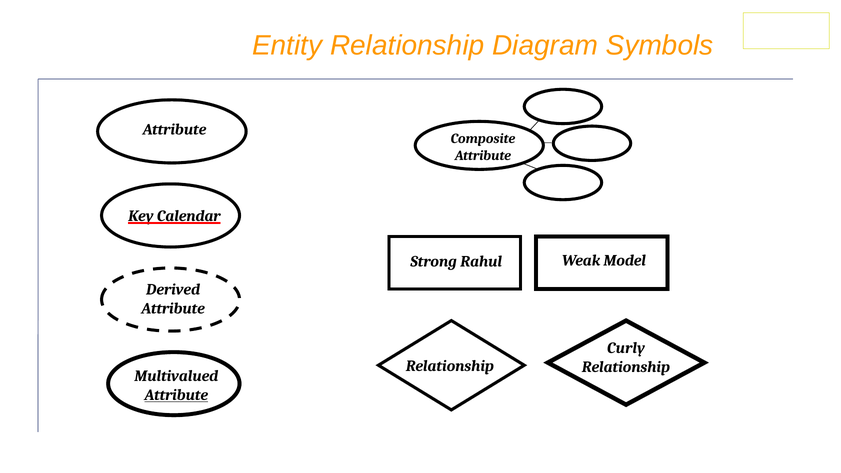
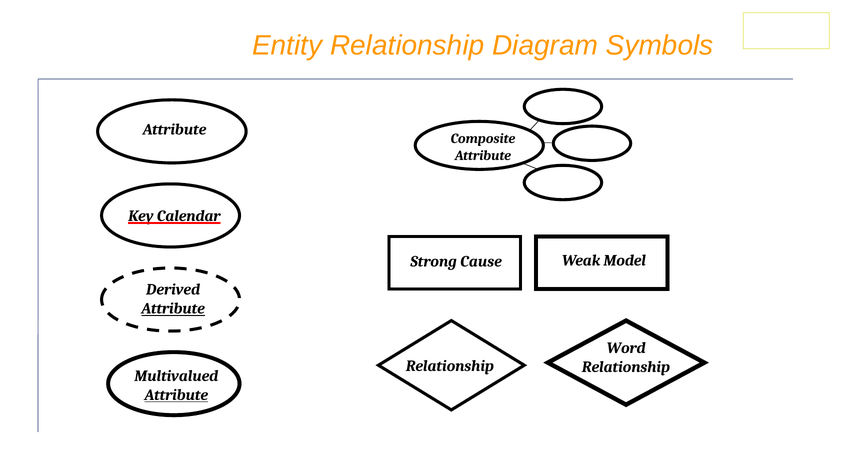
Rahul: Rahul -> Cause
Attribute at (173, 309) underline: none -> present
Curly: Curly -> Word
